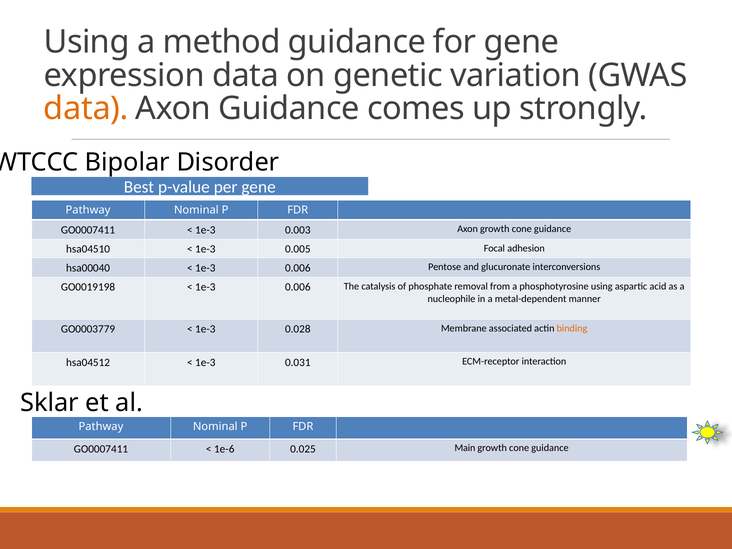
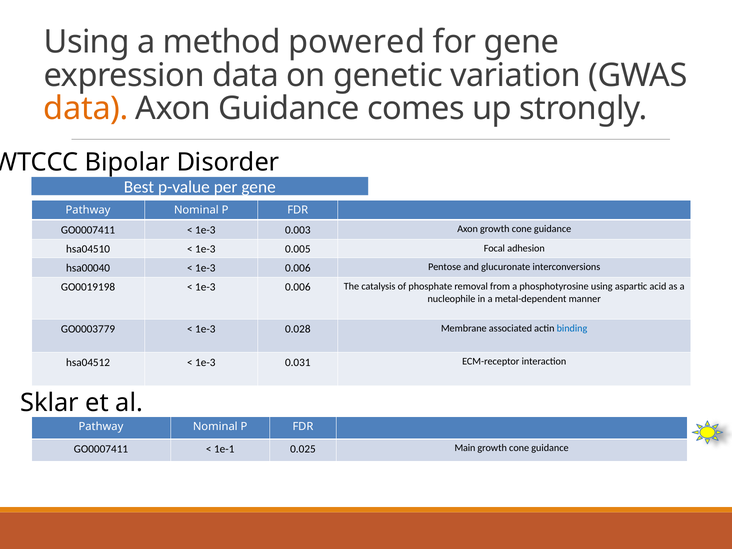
method guidance: guidance -> powered
binding colour: orange -> blue
1e-6: 1e-6 -> 1e-1
